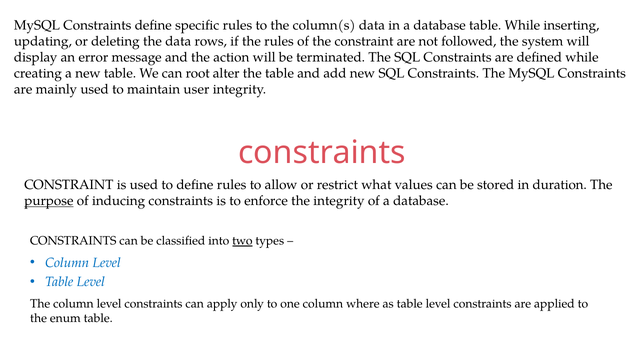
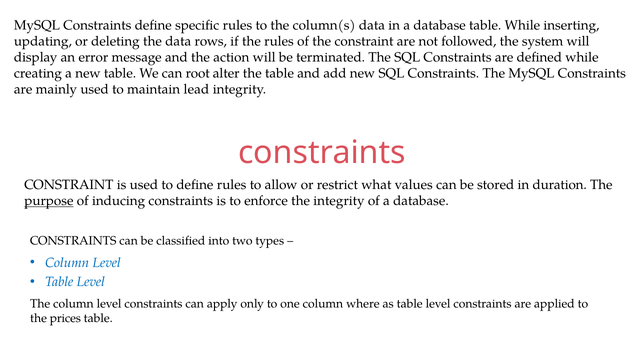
user: user -> lead
two underline: present -> none
enum: enum -> prices
